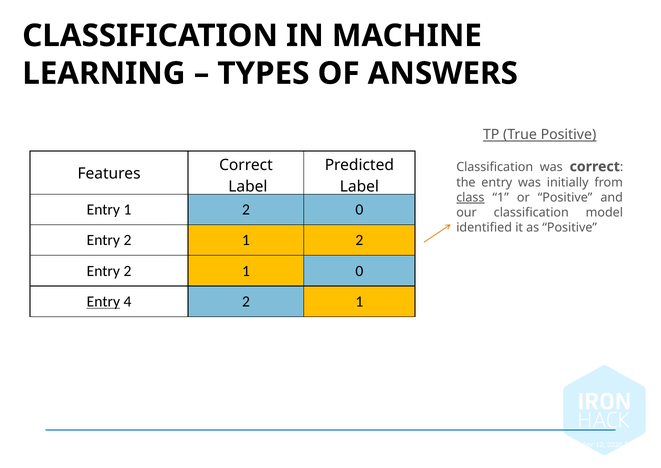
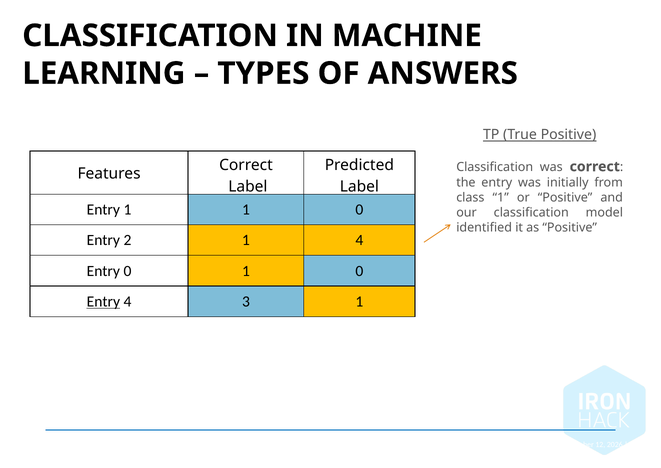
class underline: present -> none
Entry 1 2: 2 -> 1
2 1 2: 2 -> 4
2 at (127, 271): 2 -> 0
4 2: 2 -> 3
